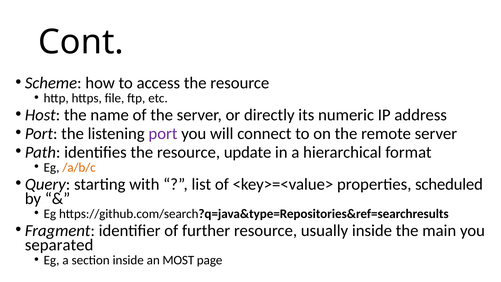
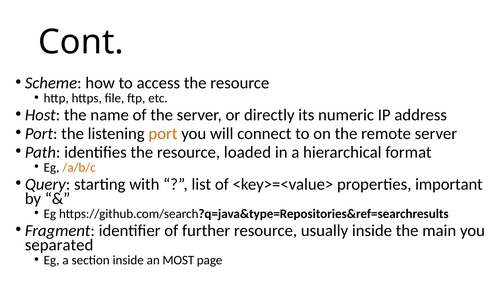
port at (163, 133) colour: purple -> orange
update: update -> loaded
scheduled: scheduled -> important
